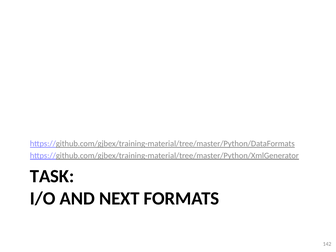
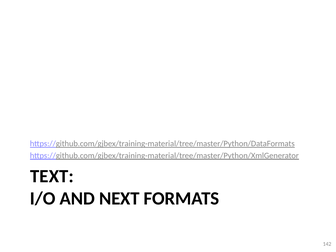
TASK: TASK -> TEXT
